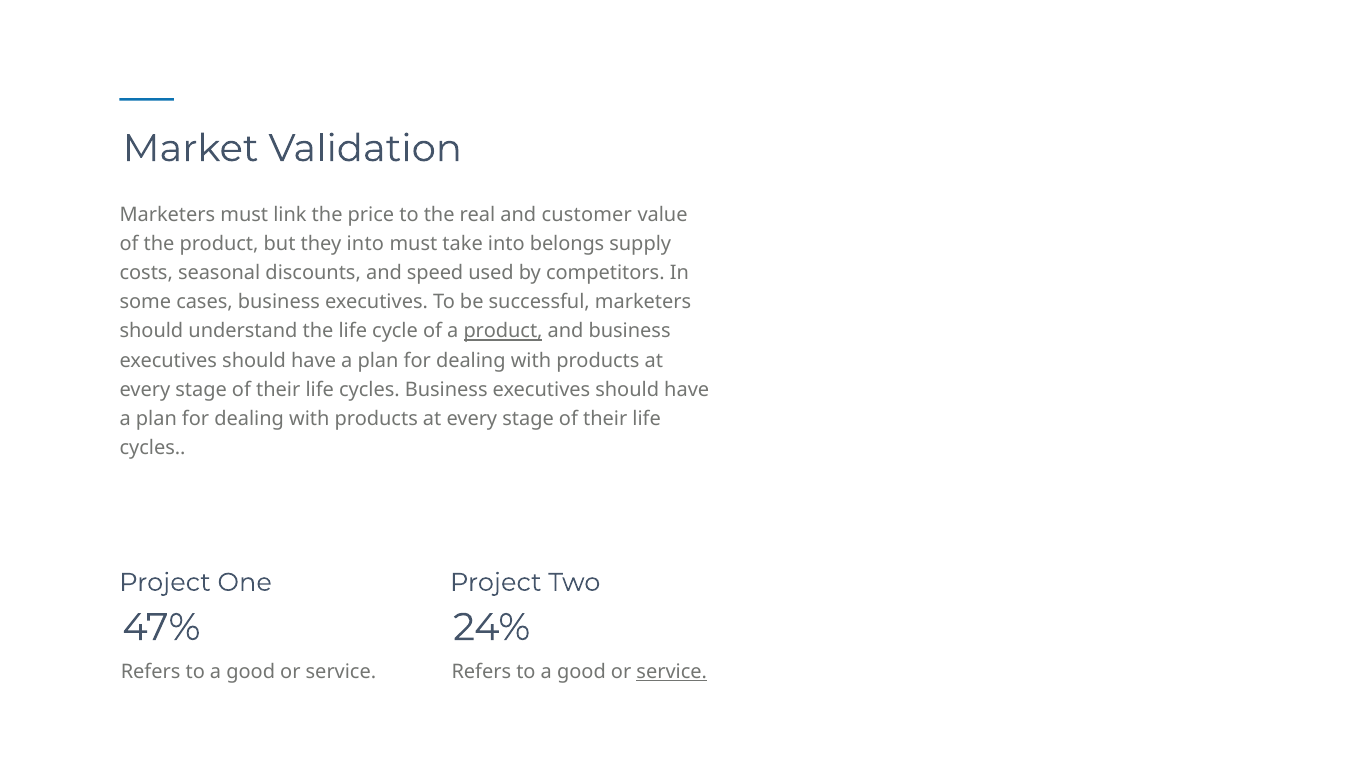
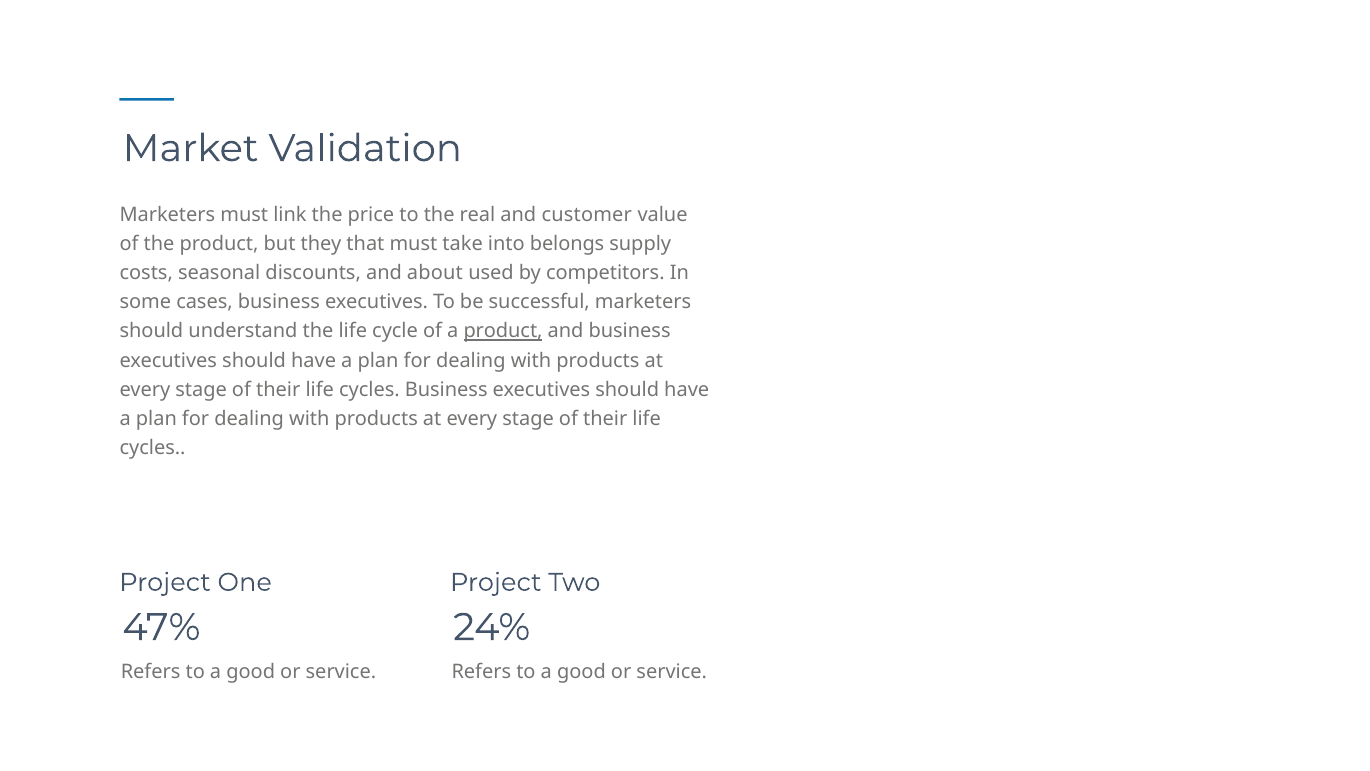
they into: into -> that
speed: speed -> about
service at (672, 672) underline: present -> none
